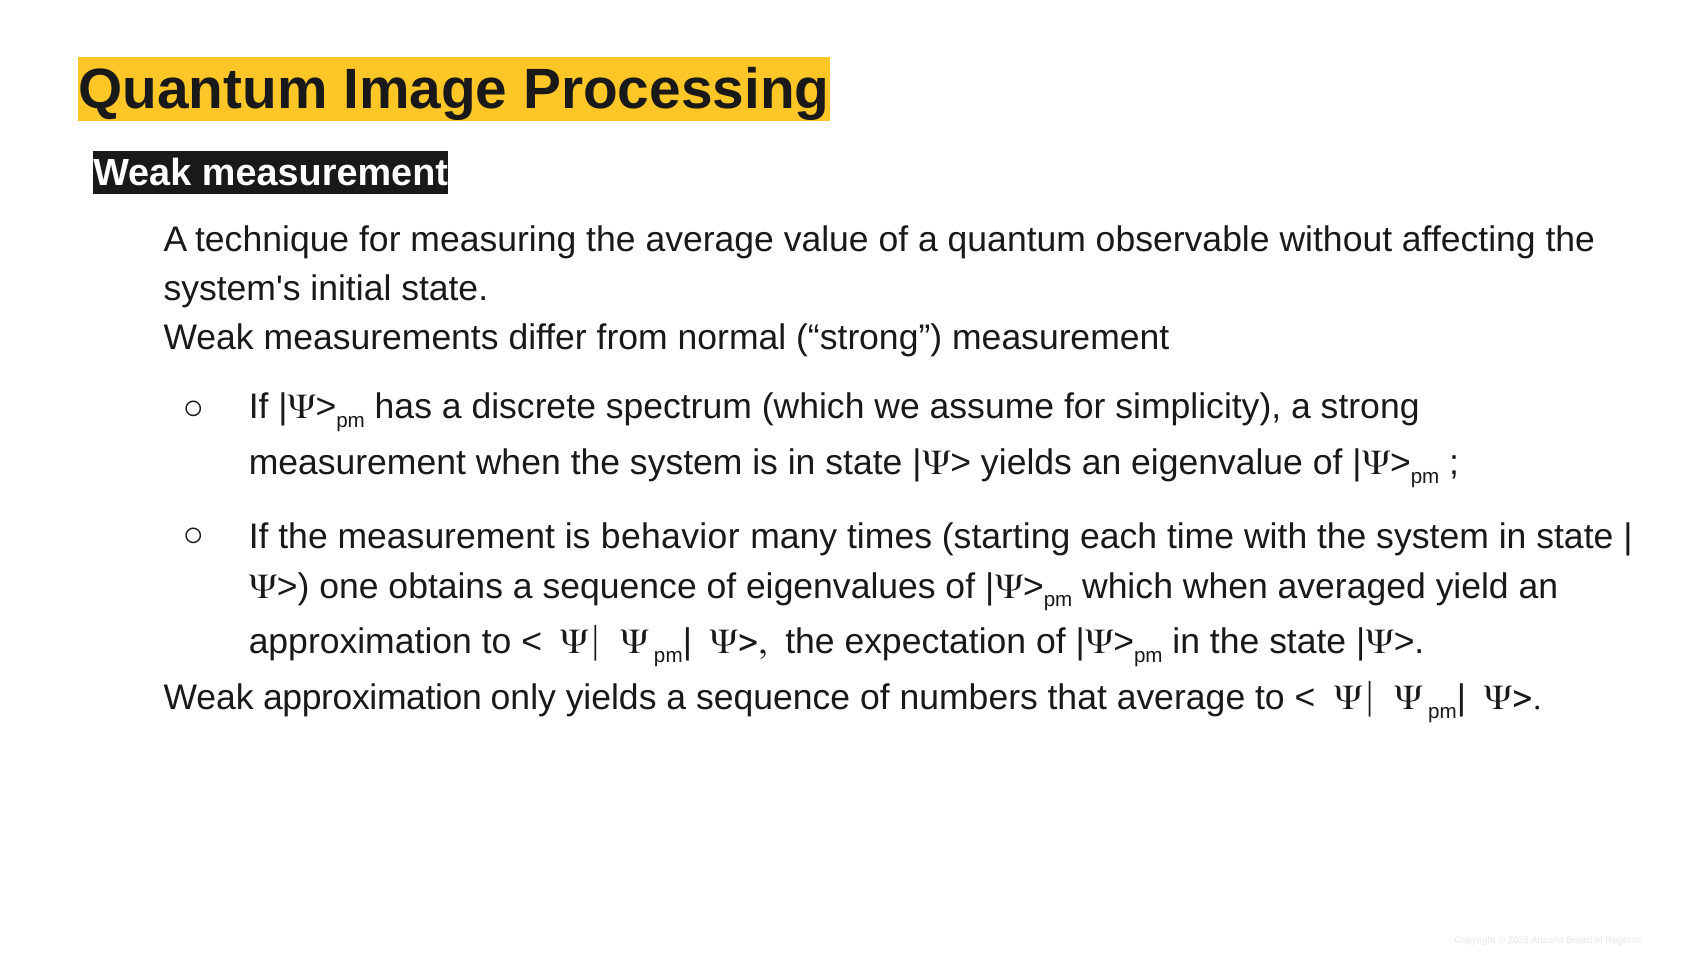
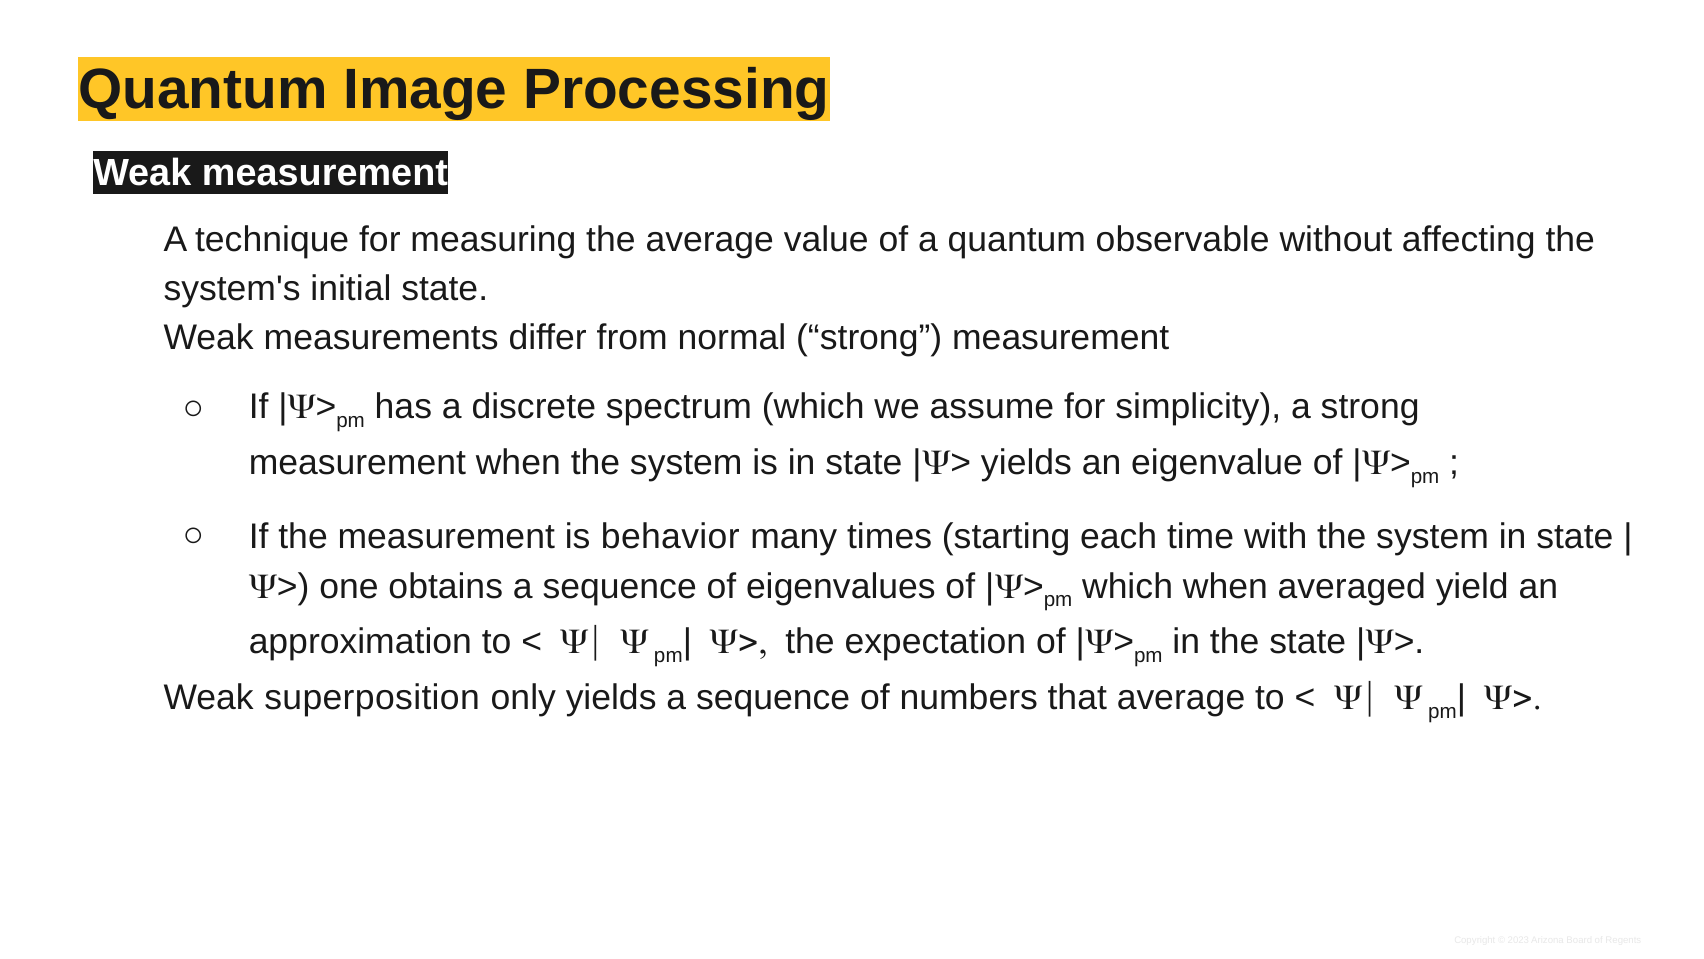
Weak approximation: approximation -> superposition
